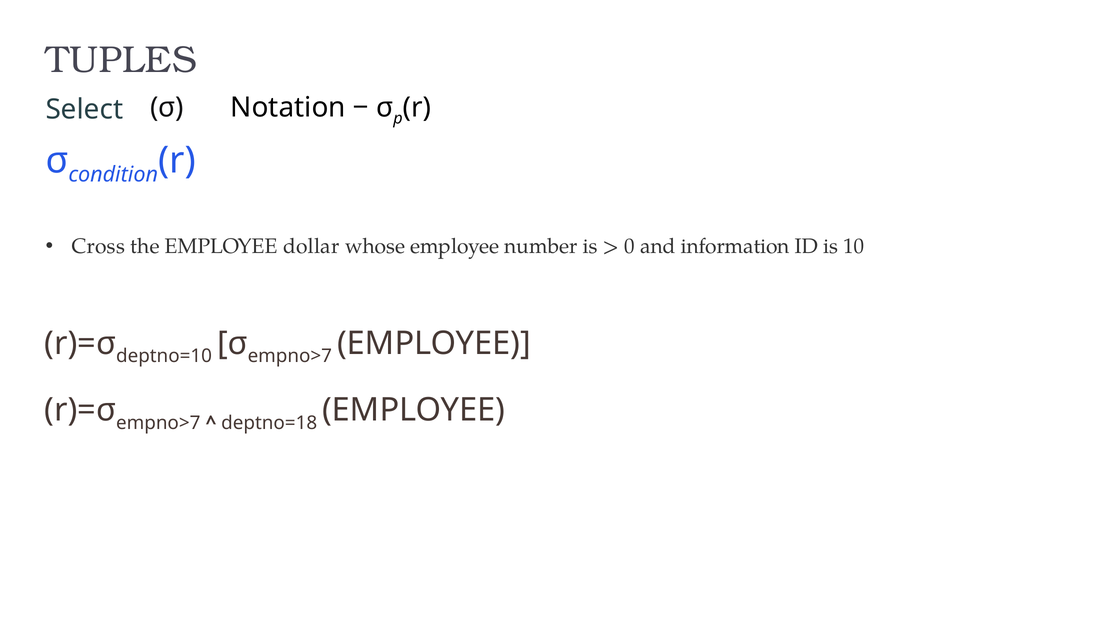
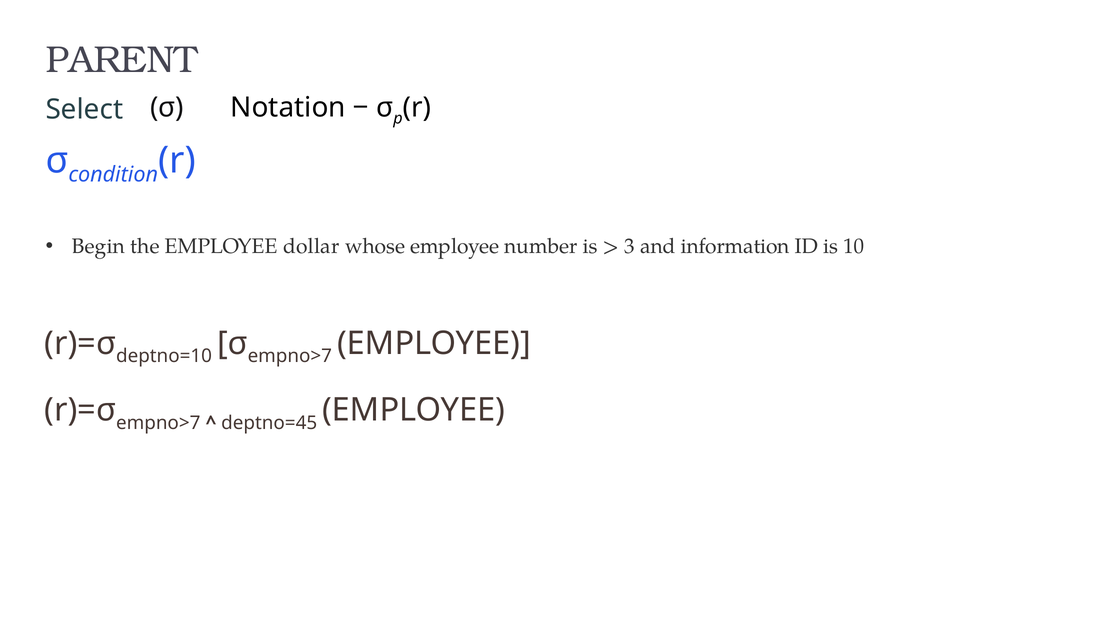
TUPLES: TUPLES -> PARENT
Cross: Cross -> Begin
0: 0 -> 3
deptno=18: deptno=18 -> deptno=45
